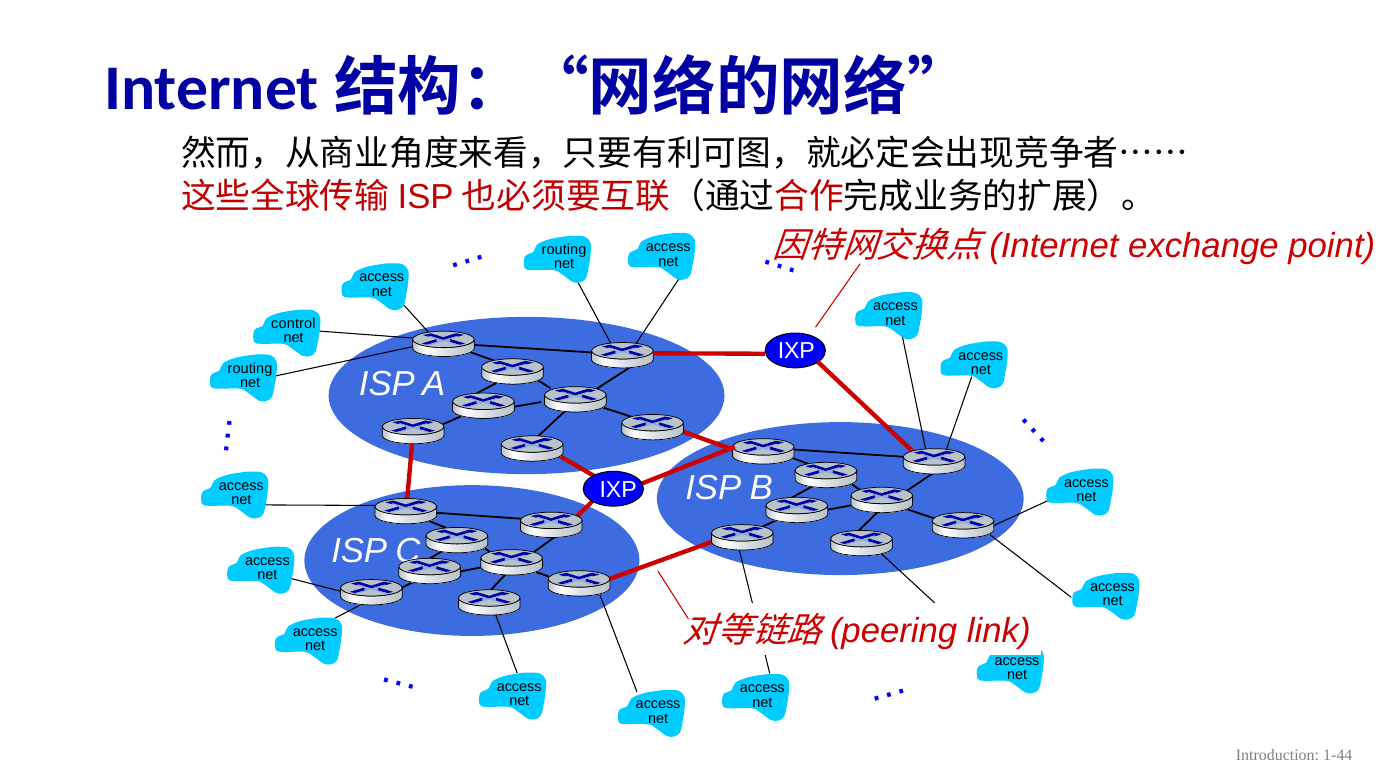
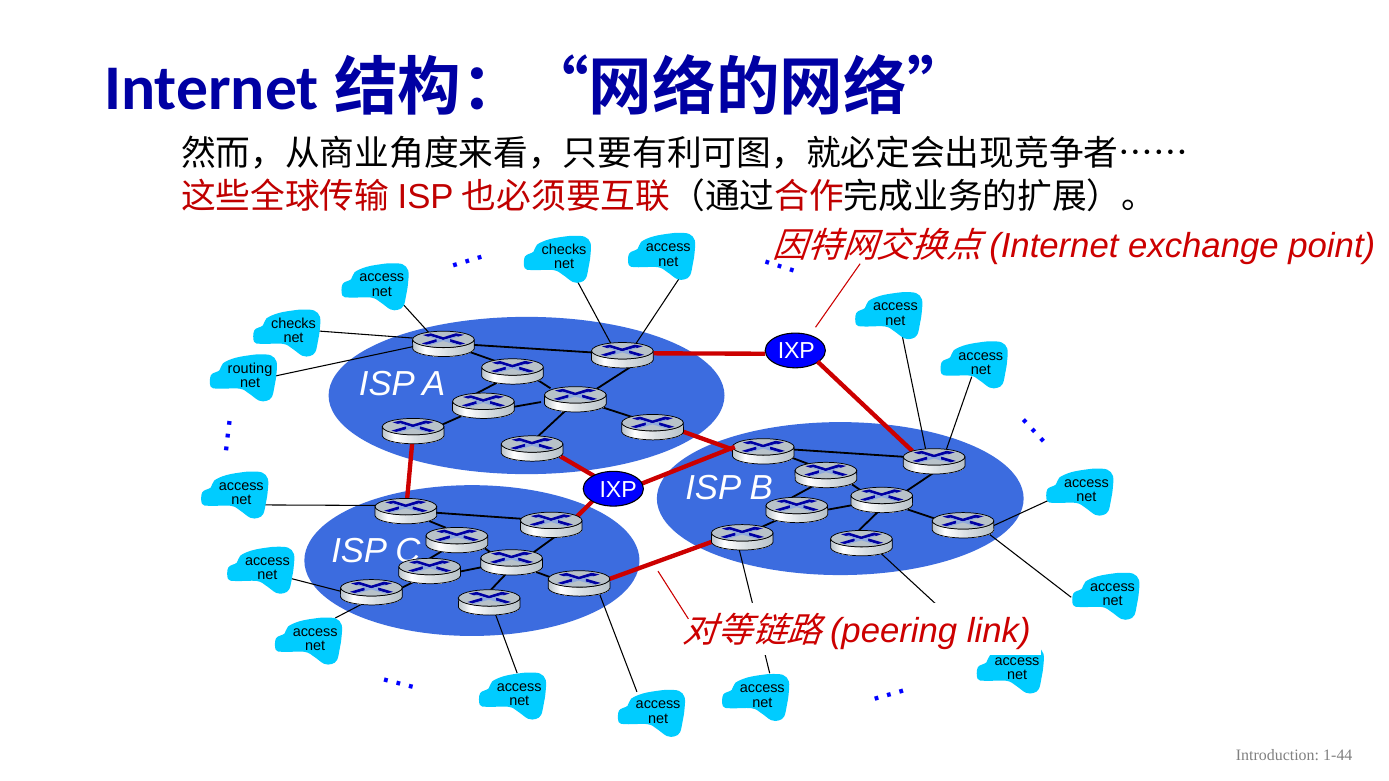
routing at (564, 250): routing -> checks
control at (293, 324): control -> checks
